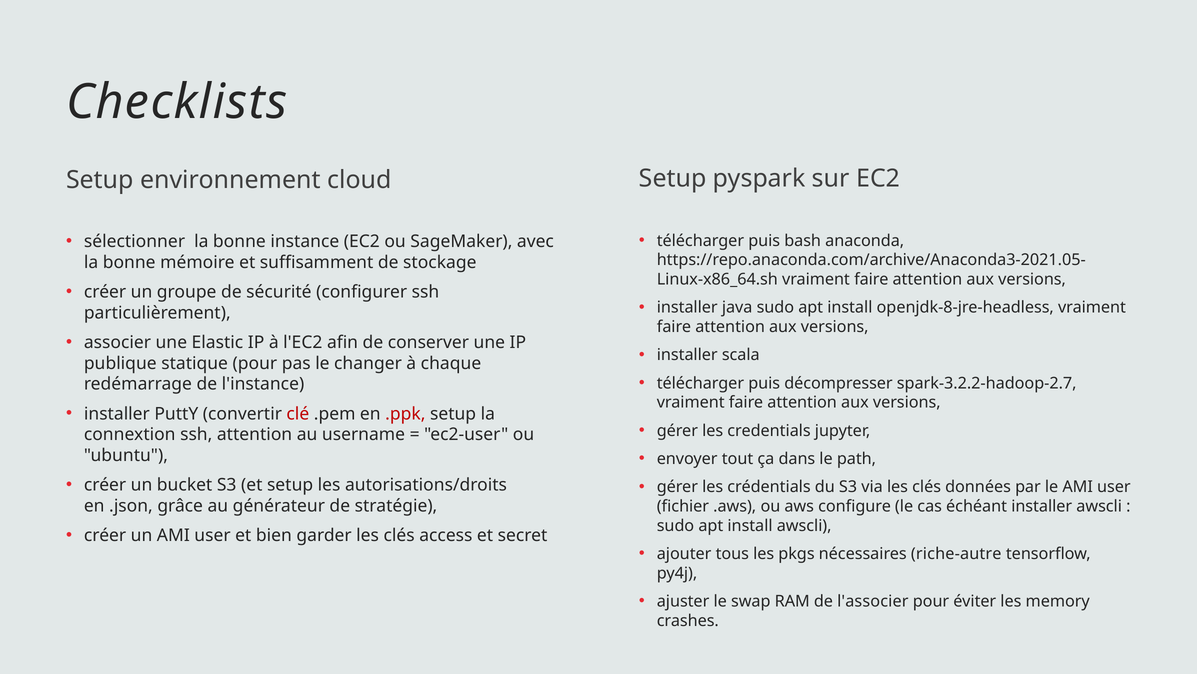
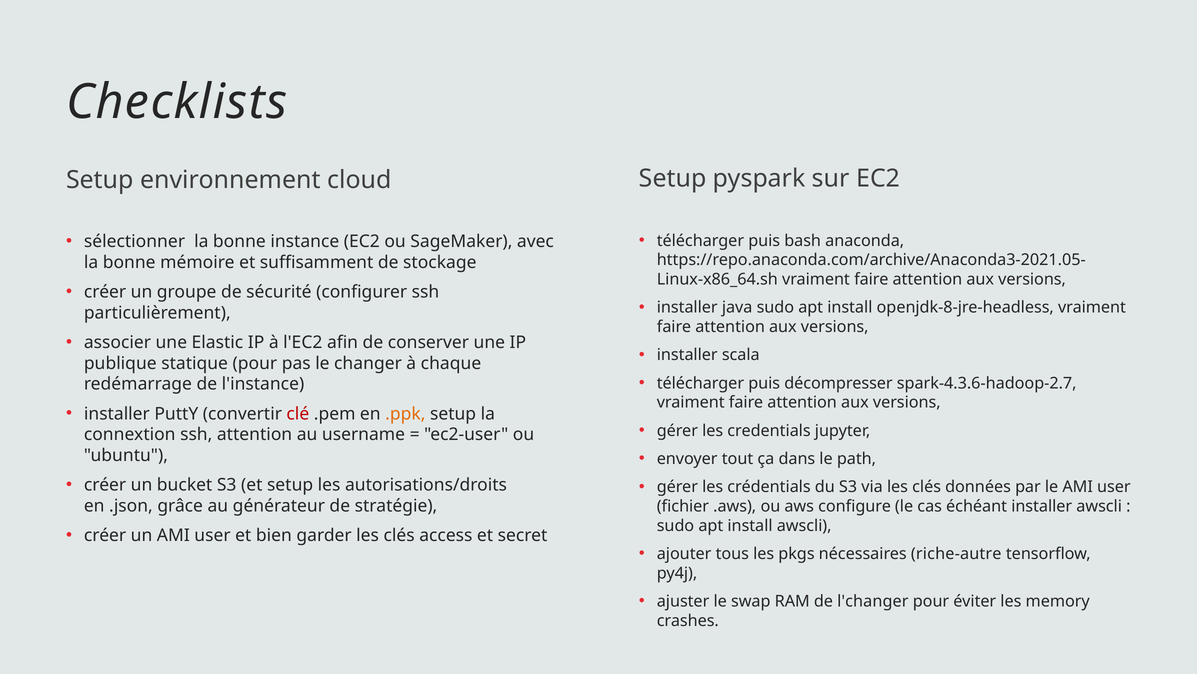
spark-3.2.2-hadoop-2.7: spark-3.2.2-hadoop-2.7 -> spark-4.3.6-hadoop-2.7
.ppk colour: red -> orange
l'associer: l'associer -> l'changer
